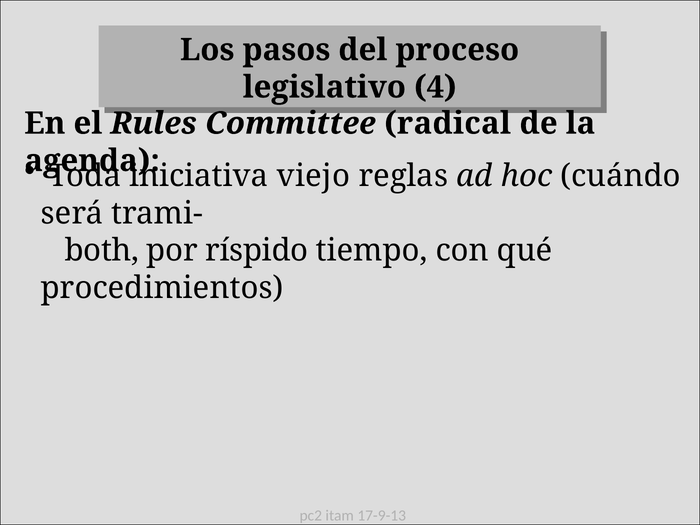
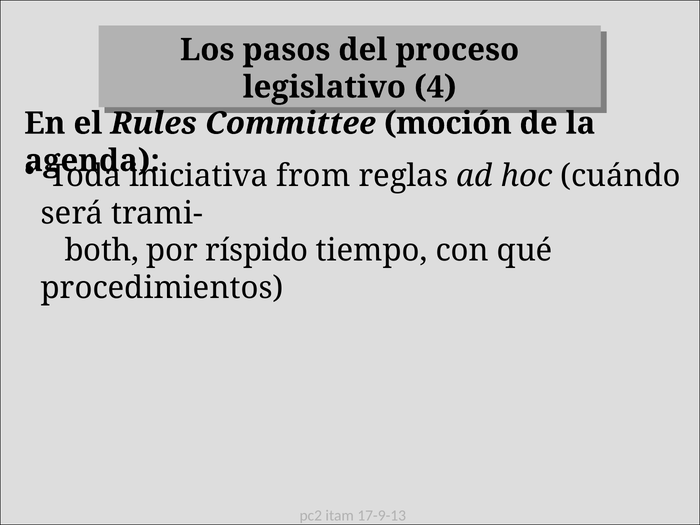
radical: radical -> moción
viejo: viejo -> from
